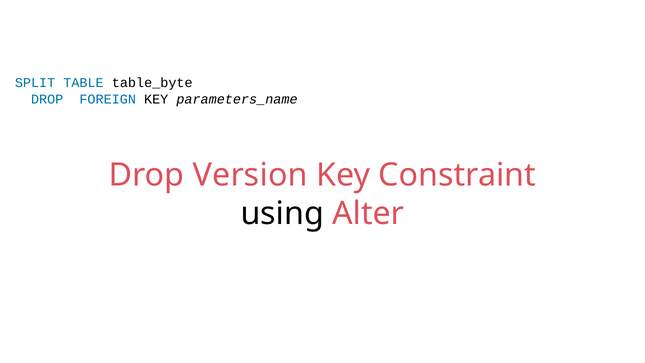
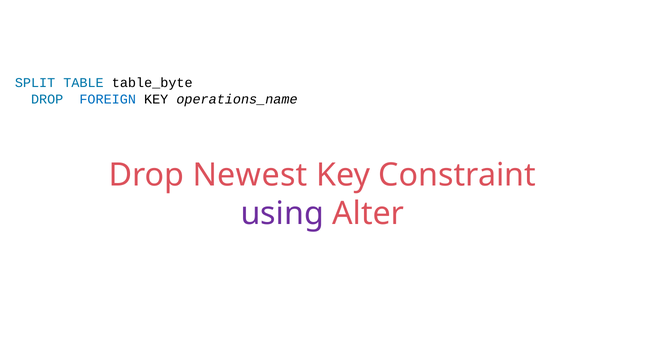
parameters_name: parameters_name -> operations_name
Version: Version -> Newest
using colour: black -> purple
